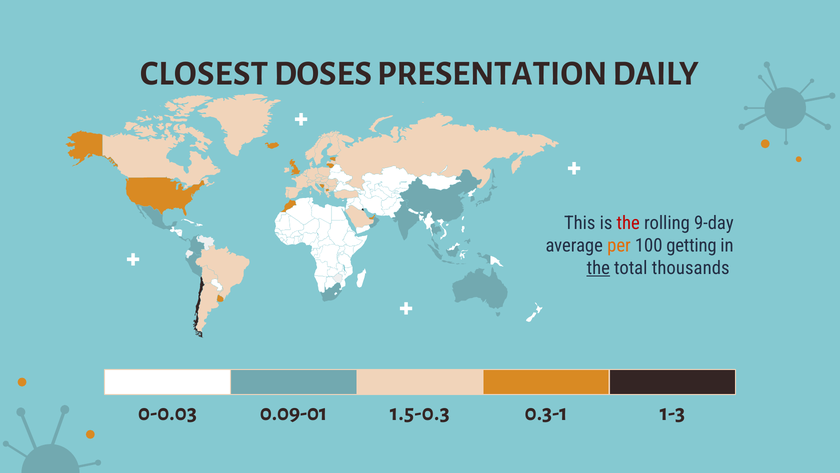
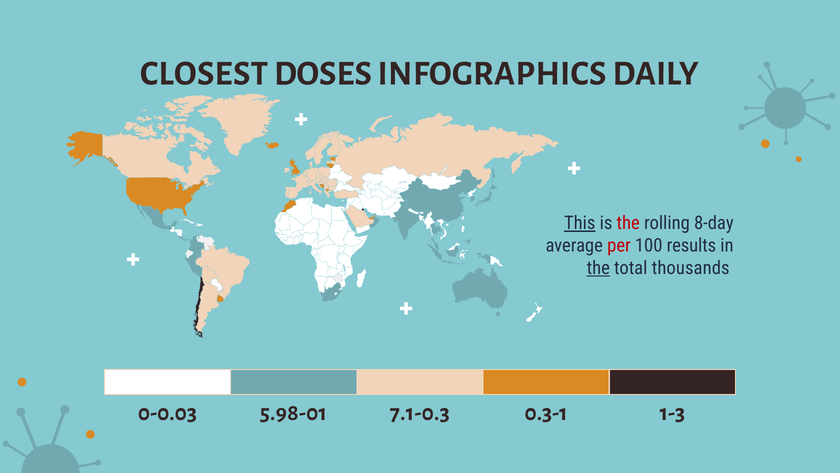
PRESENTATION: PRESENTATION -> INFOGRAPHICS
This underline: none -> present
9-day: 9-day -> 8-day
per colour: orange -> red
getting: getting -> results
0.09-01: 0.09-01 -> 5.98-01
1.5-0.3: 1.5-0.3 -> 7.1-0.3
